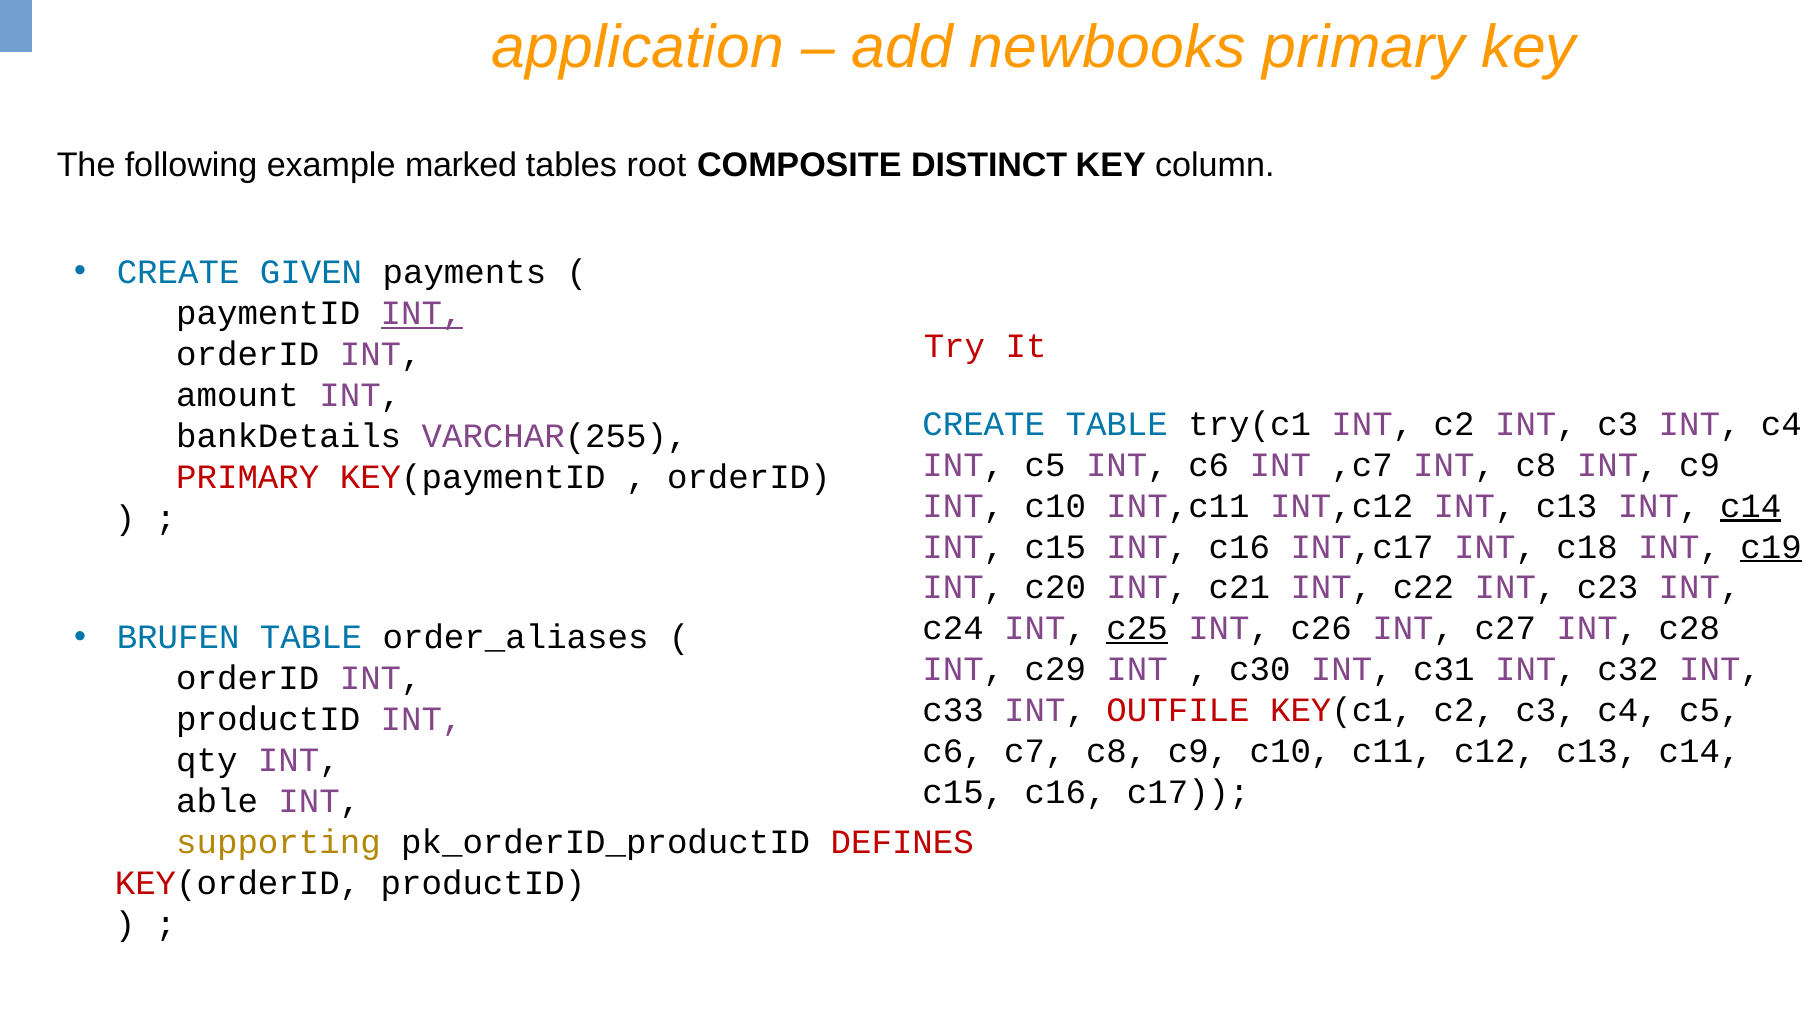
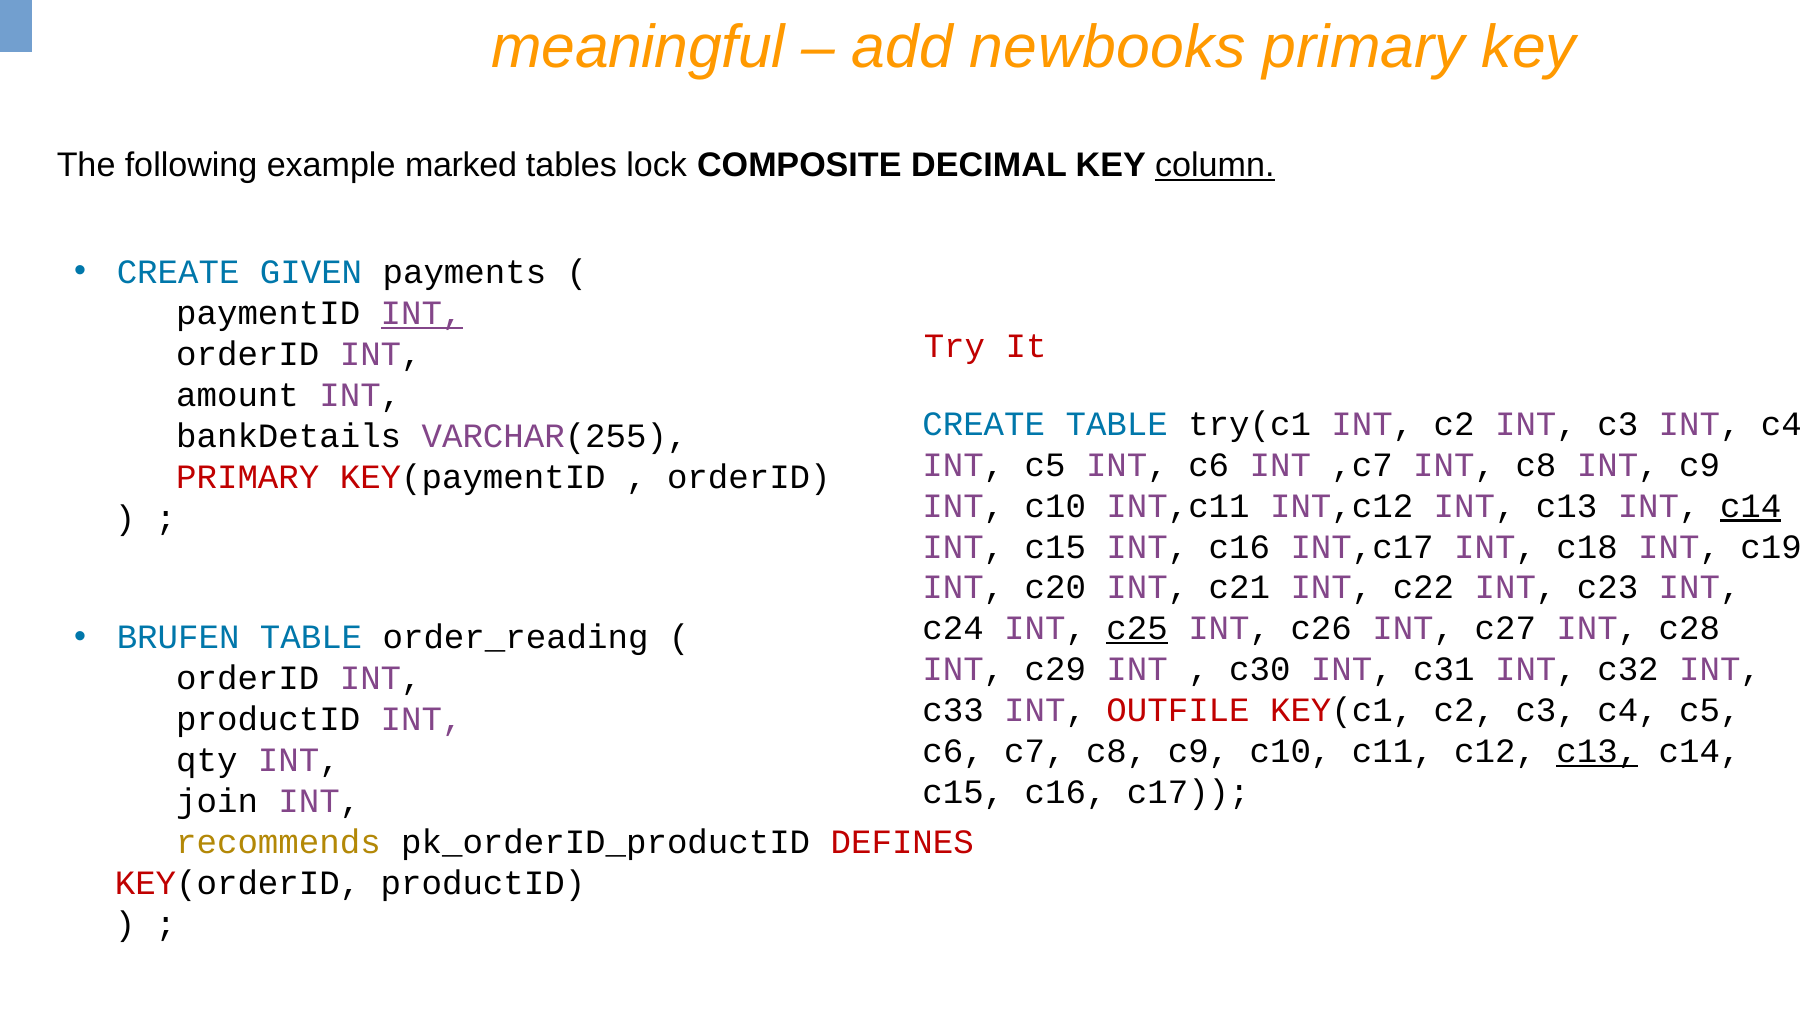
application: application -> meaningful
root: root -> lock
DISTINCT: DISTINCT -> DECIMAL
column underline: none -> present
c19 underline: present -> none
order_aliases: order_aliases -> order_reading
c13 at (1597, 751) underline: none -> present
able: able -> join
supporting: supporting -> recommends
